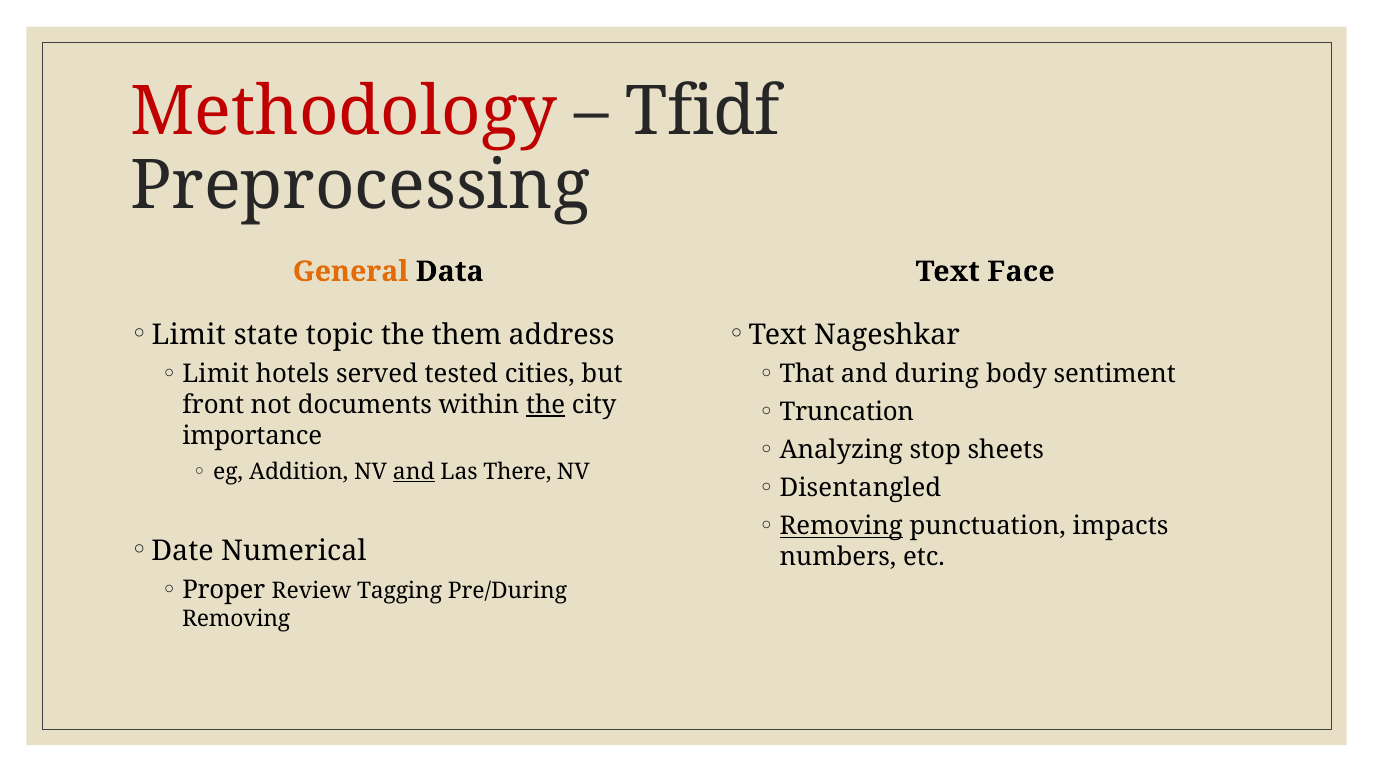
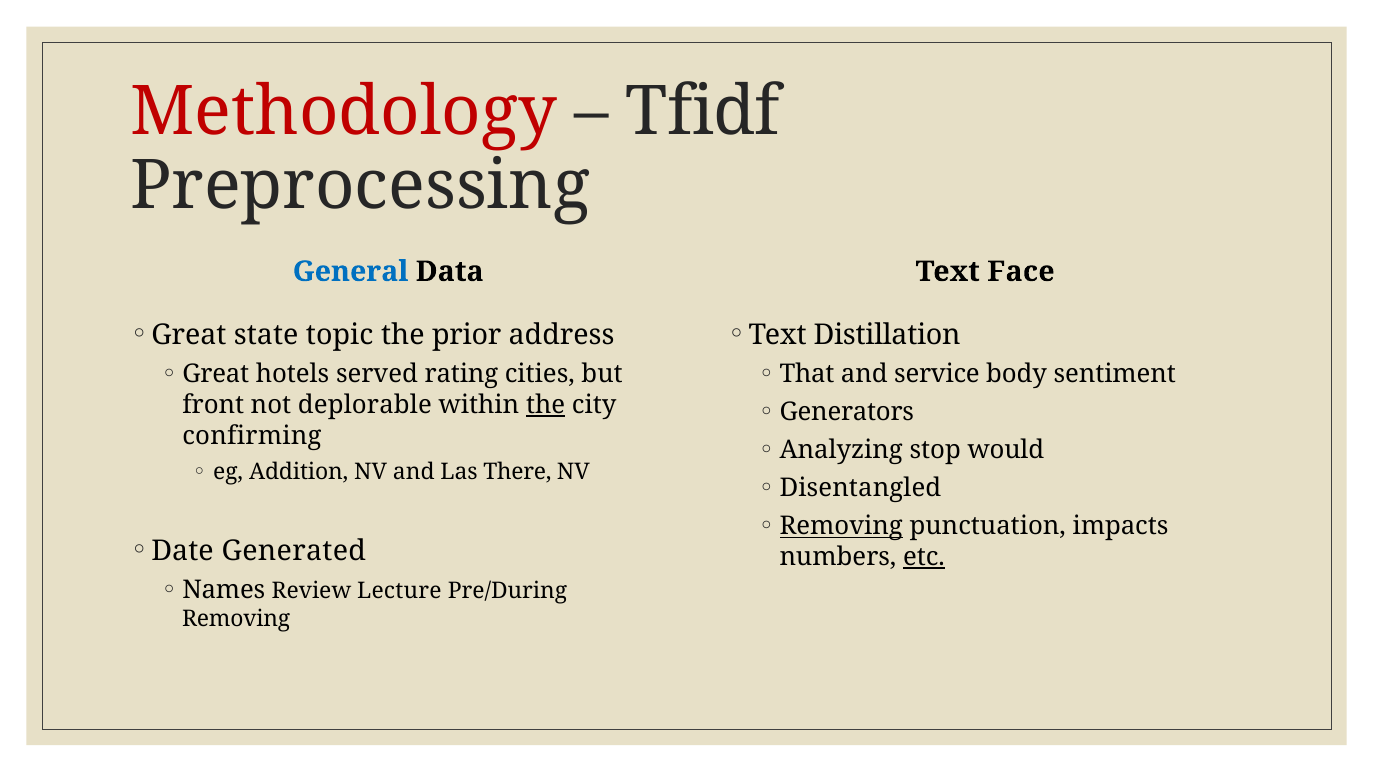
General colour: orange -> blue
Limit at (189, 335): Limit -> Great
them: them -> prior
Nageshkar: Nageshkar -> Distillation
Limit at (216, 374): Limit -> Great
tested: tested -> rating
during: during -> service
documents: documents -> deplorable
Truncation: Truncation -> Generators
importance: importance -> confirming
sheets: sheets -> would
and at (414, 472) underline: present -> none
Numerical: Numerical -> Generated
etc underline: none -> present
Proper: Proper -> Names
Tagging: Tagging -> Lecture
